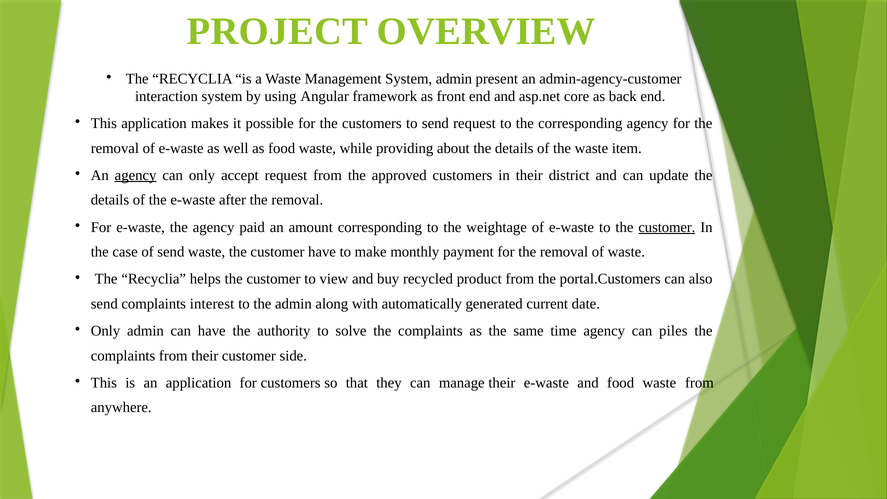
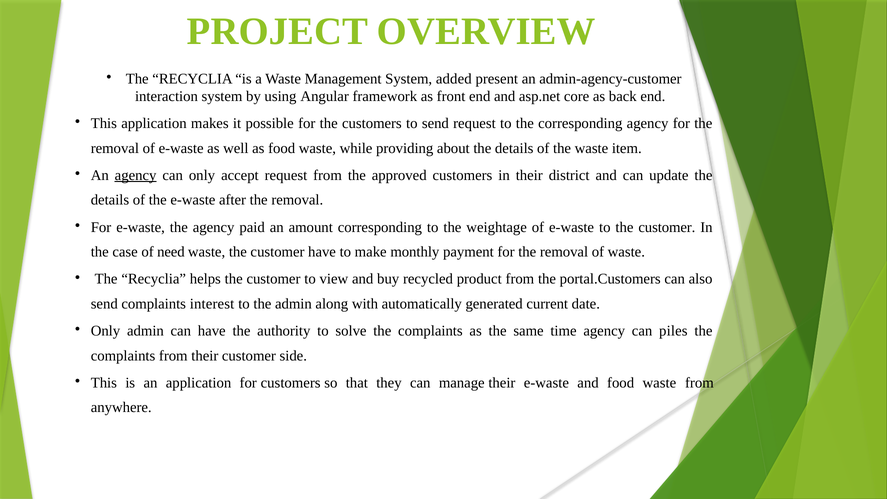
System admin: admin -> added
customer at (667, 227) underline: present -> none
of send: send -> need
